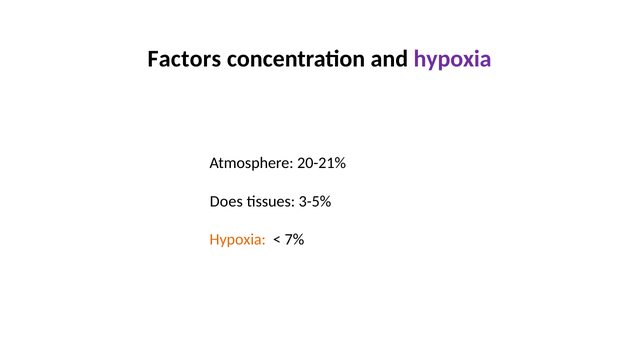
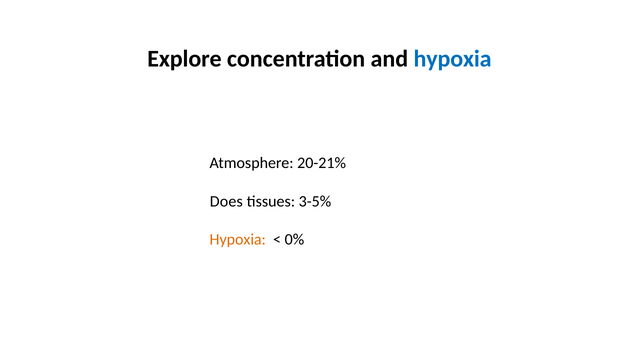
Factors: Factors -> Explore
hypoxia at (453, 59) colour: purple -> blue
7%: 7% -> 0%
